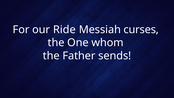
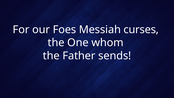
Ride: Ride -> Foes
